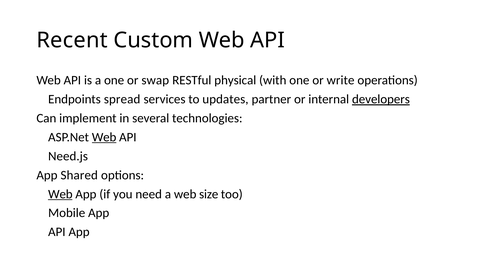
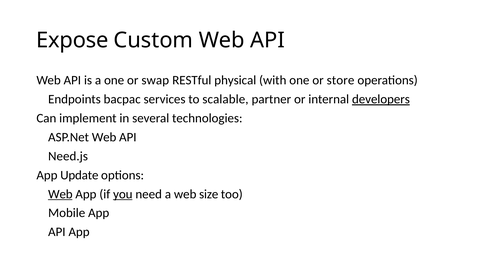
Recent: Recent -> Expose
write: write -> store
spread: spread -> bacpac
updates: updates -> scalable
Web at (104, 137) underline: present -> none
Shared: Shared -> Update
you underline: none -> present
